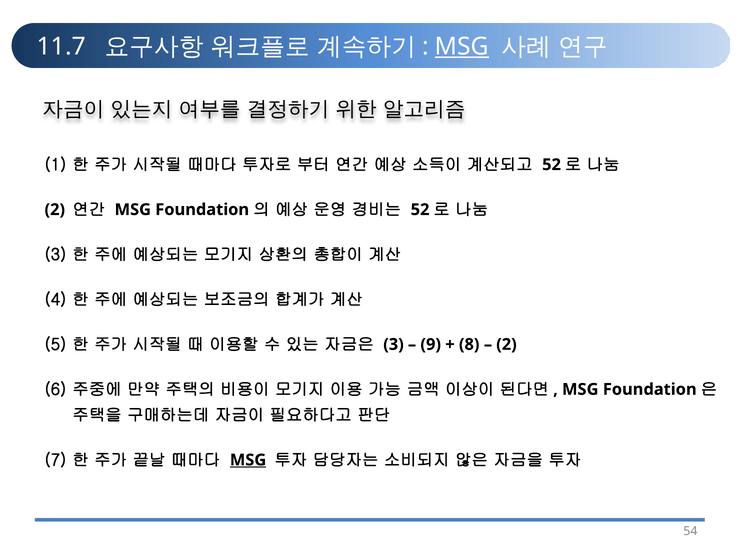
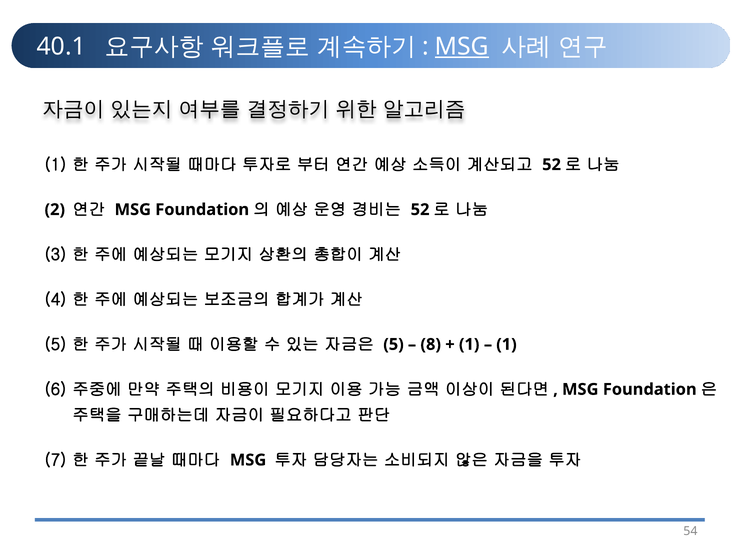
11.7: 11.7 -> 40.1
3 at (394, 344): 3 -> 5
9: 9 -> 8
8 at (469, 344): 8 -> 1
2 at (506, 344): 2 -> 1
MSG at (248, 460) underline: present -> none
